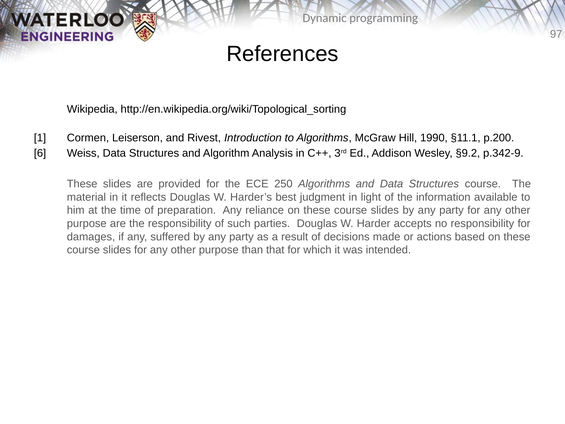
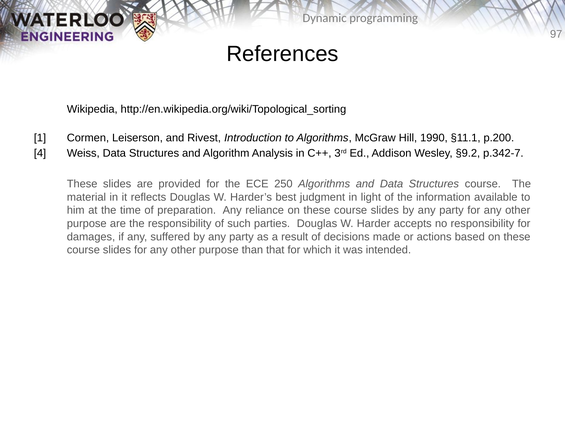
6: 6 -> 4
p.342-9: p.342-9 -> p.342-7
